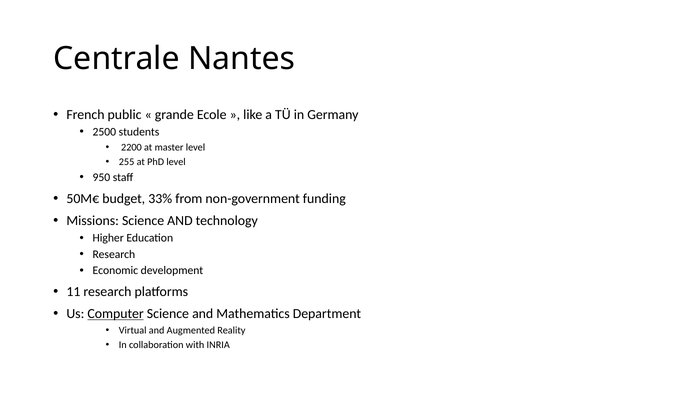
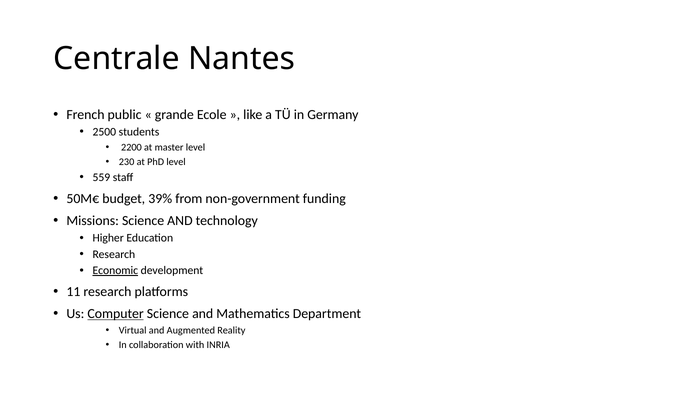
255: 255 -> 230
950: 950 -> 559
33%: 33% -> 39%
Economic underline: none -> present
